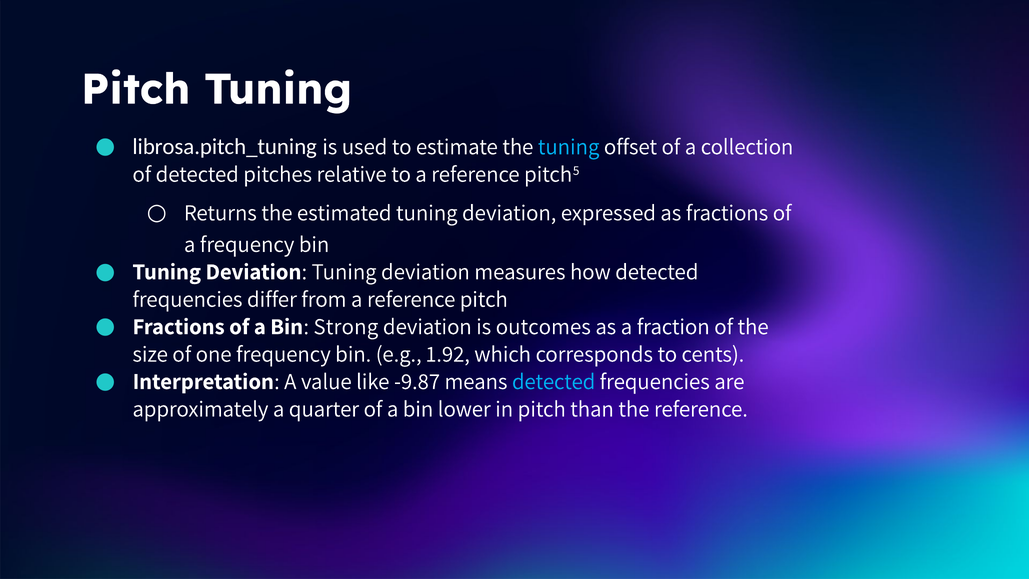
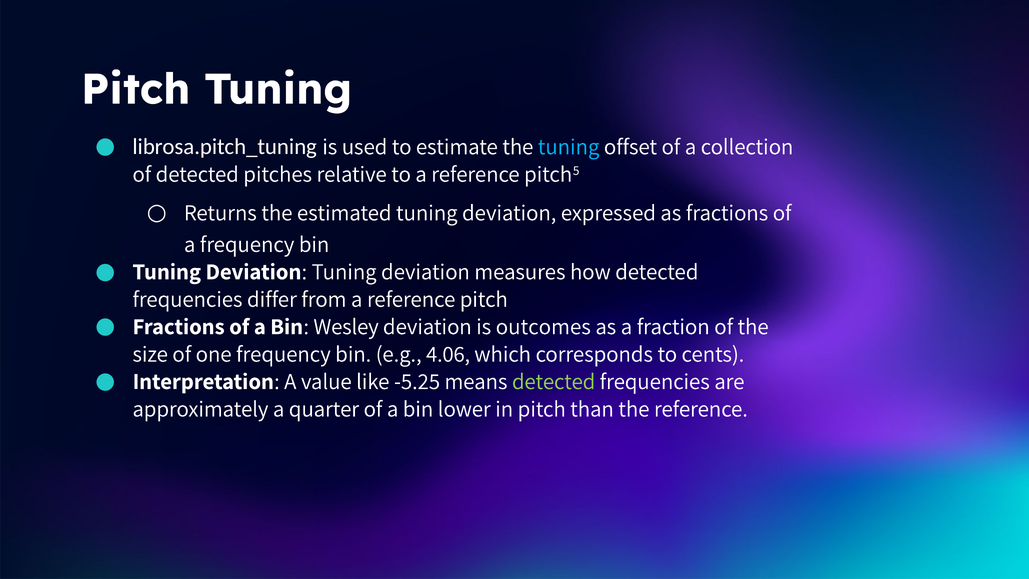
Strong: Strong -> Wesley
1.92: 1.92 -> 4.06
-9.87: -9.87 -> -5.25
detected at (554, 381) colour: light blue -> light green
